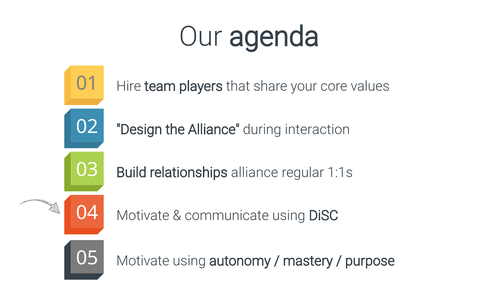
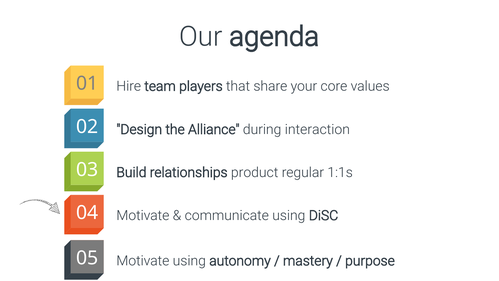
relationships alliance: alliance -> product
